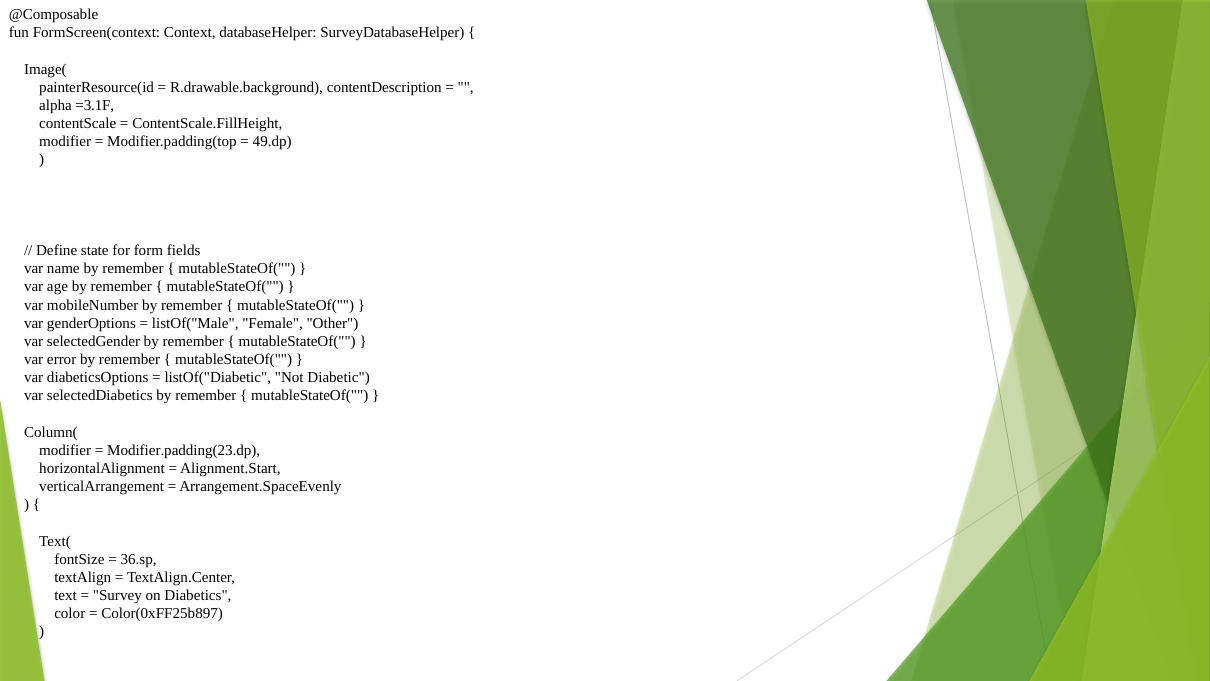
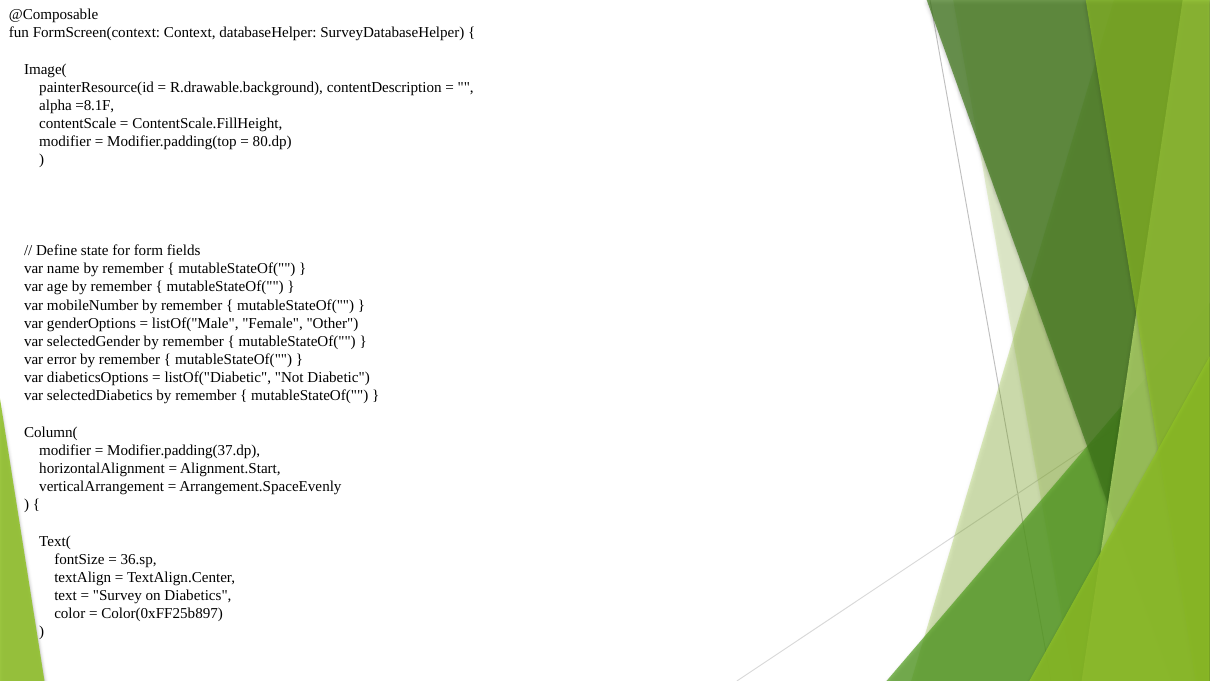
=3.1F: =3.1F -> =8.1F
49.dp: 49.dp -> 80.dp
Modifier.padding(23.dp: Modifier.padding(23.dp -> Modifier.padding(37.dp
